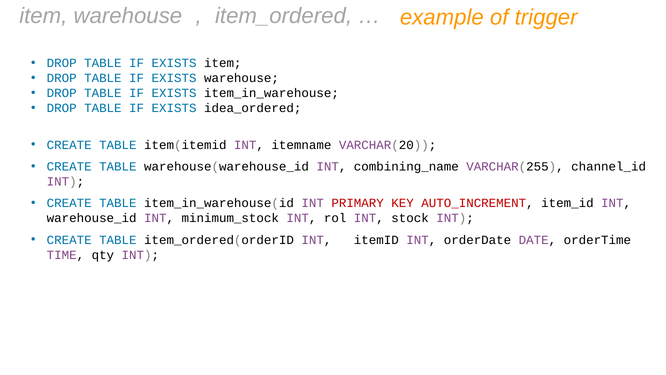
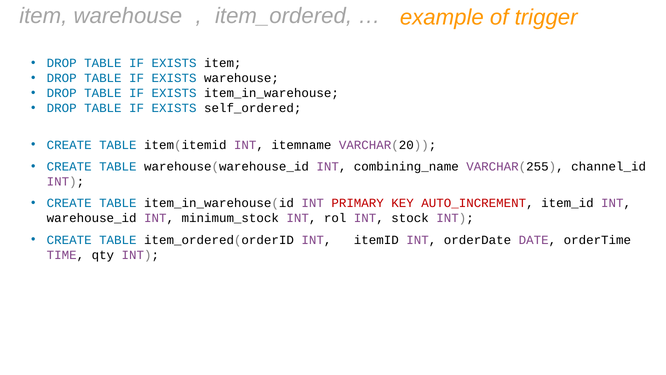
idea_ordered: idea_ordered -> self_ordered
